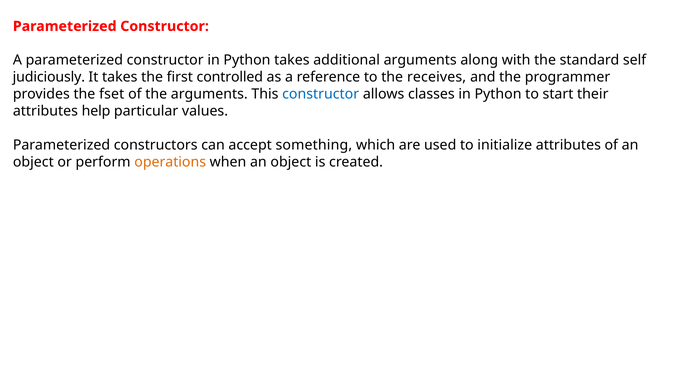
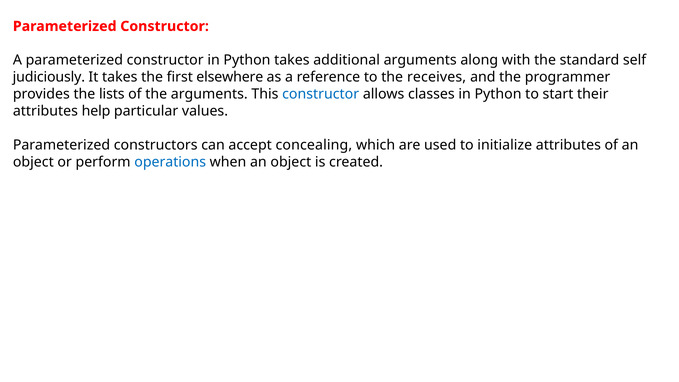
controlled: controlled -> elsewhere
fset: fset -> lists
something: something -> concealing
operations colour: orange -> blue
